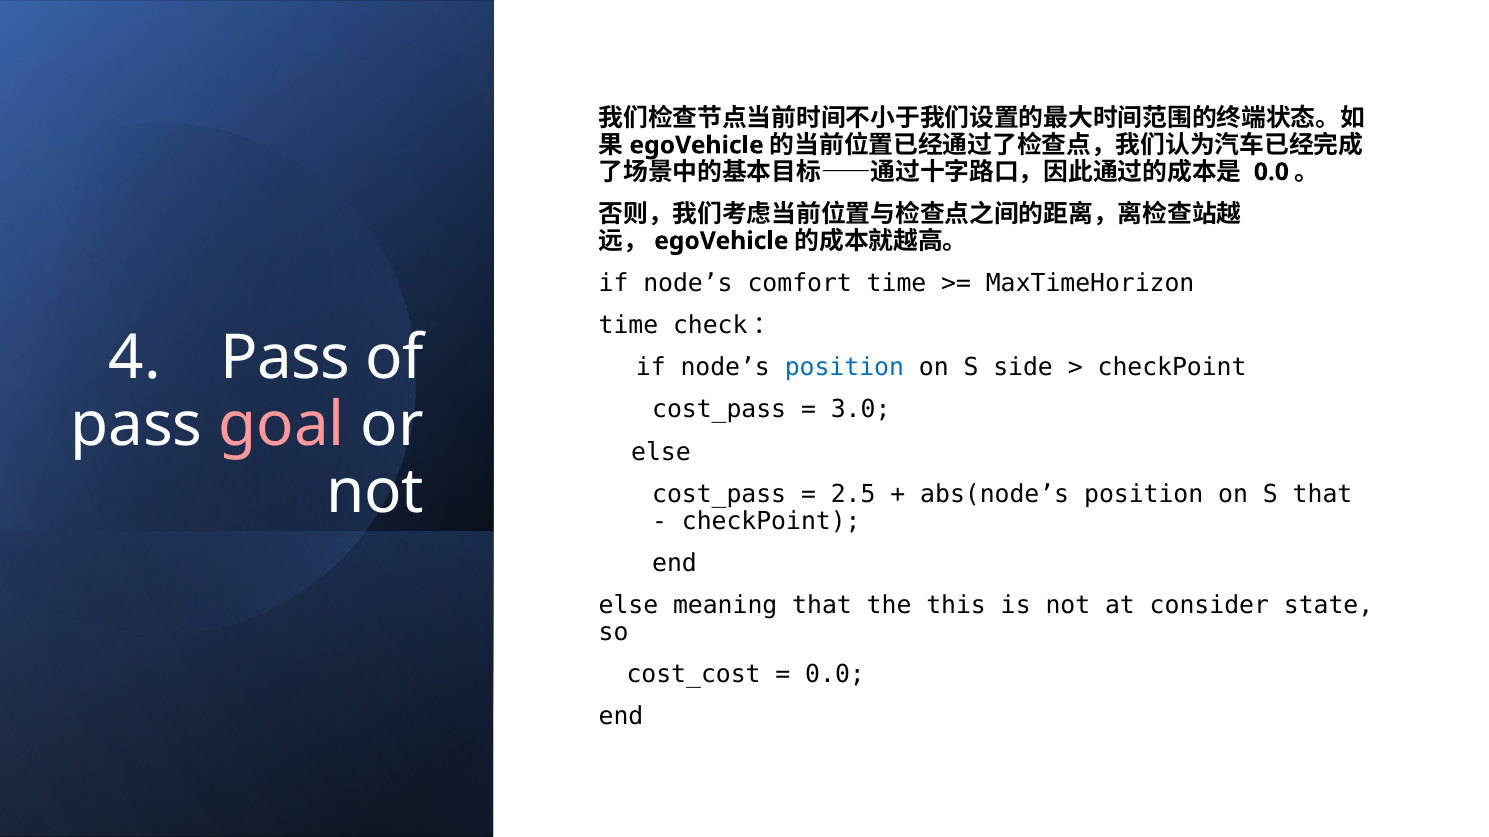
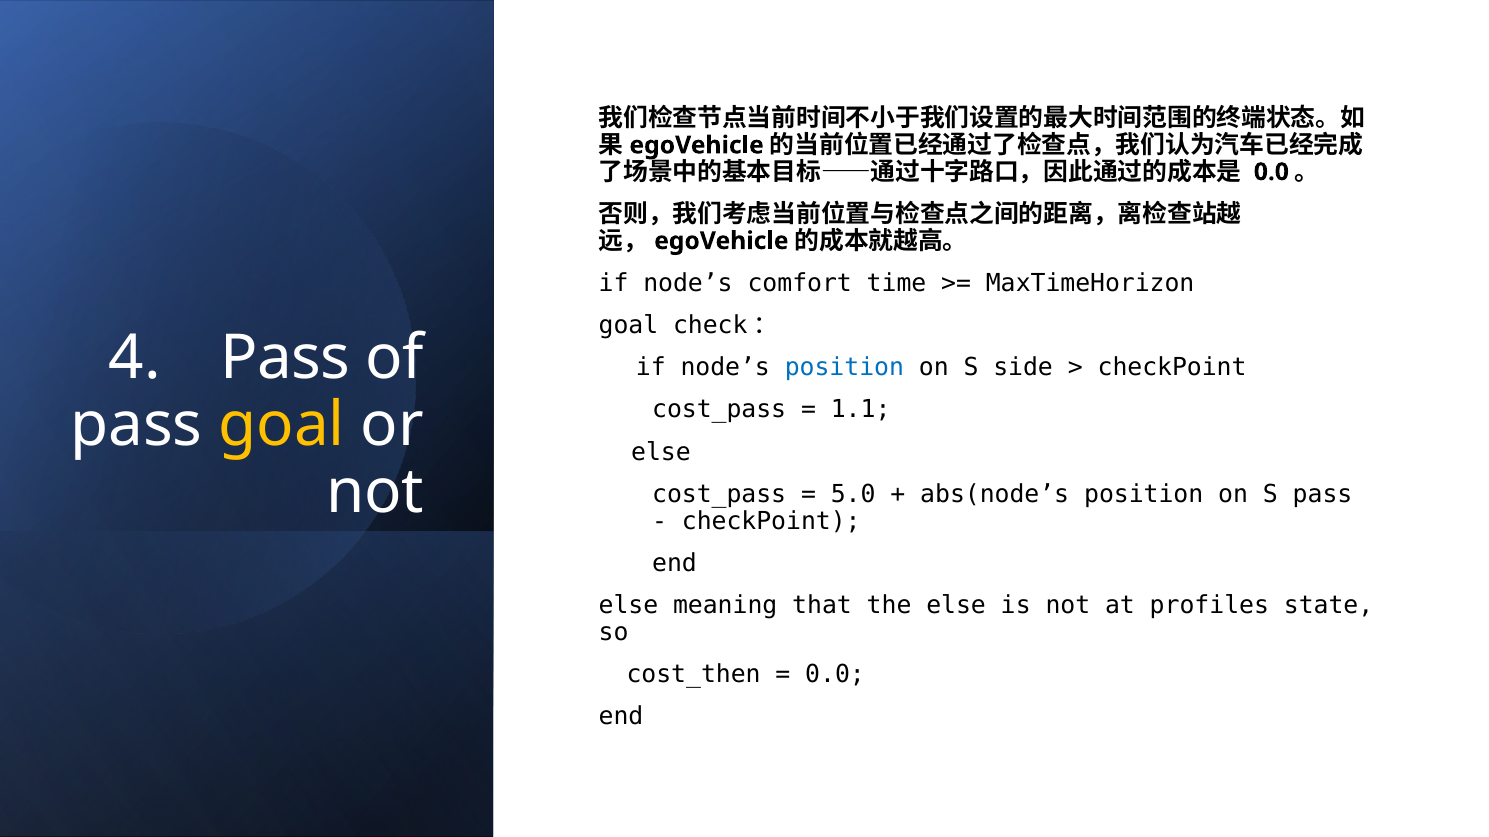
time at (628, 326): time -> goal
3.0: 3.0 -> 1.1
goal at (282, 426) colour: pink -> yellow
2.5: 2.5 -> 5.0
S that: that -> pass
the this: this -> else
consider: consider -> profiles
cost_cost: cost_cost -> cost_then
